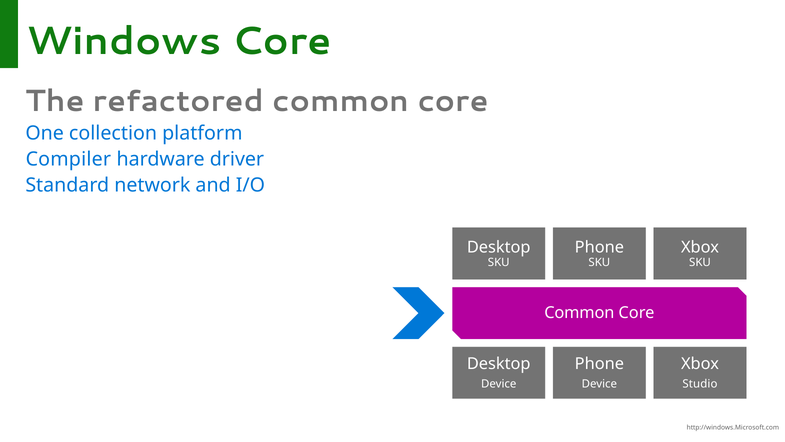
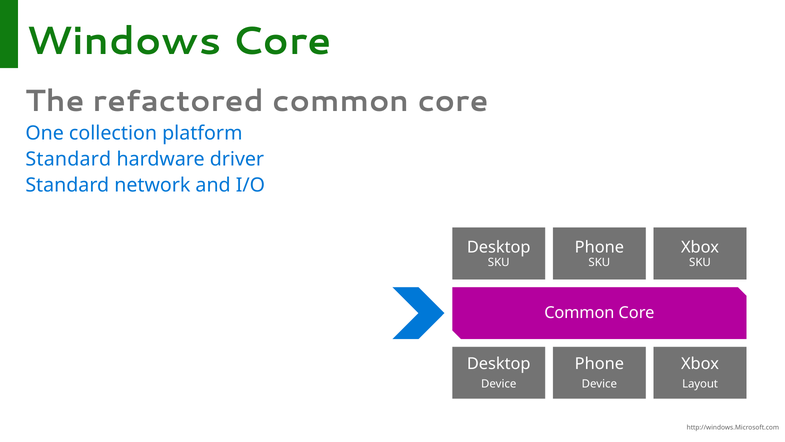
Compiler at (68, 159): Compiler -> Standard
Studio: Studio -> Layout
